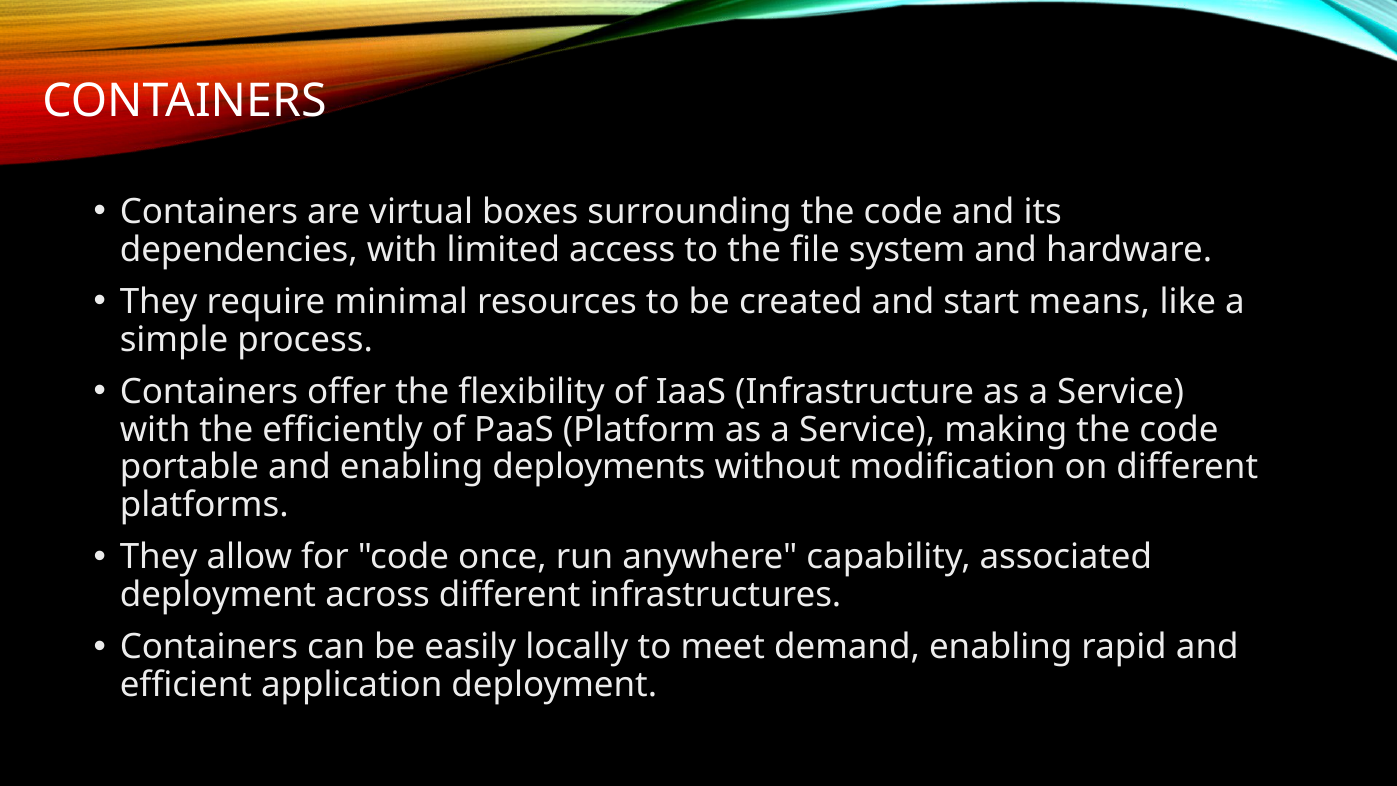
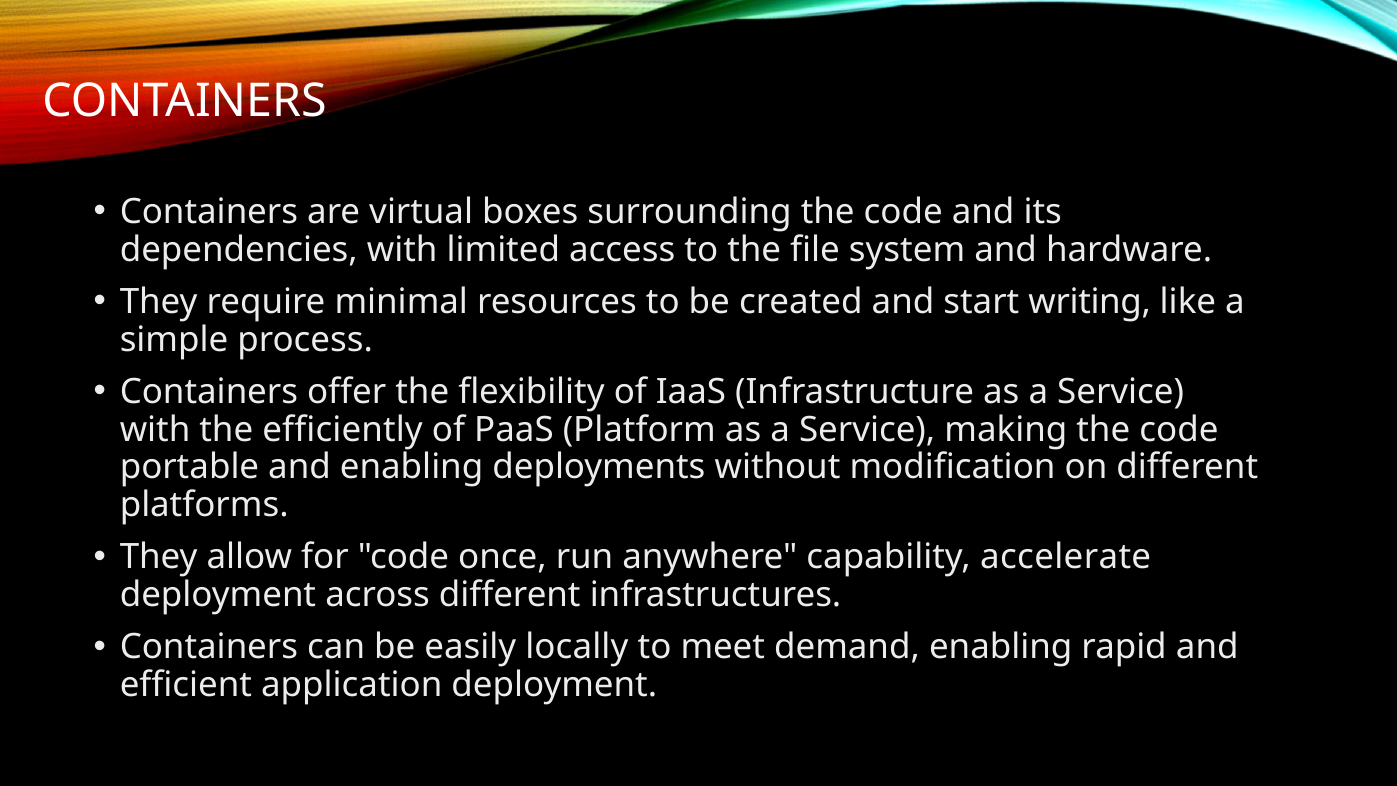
means: means -> writing
associated: associated -> accelerate
